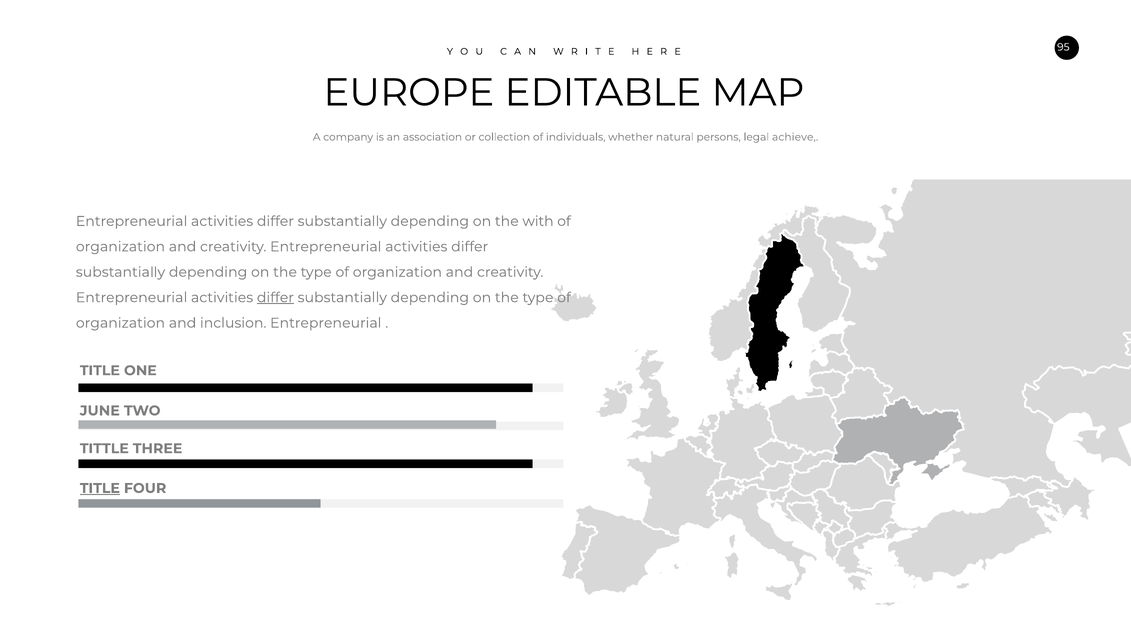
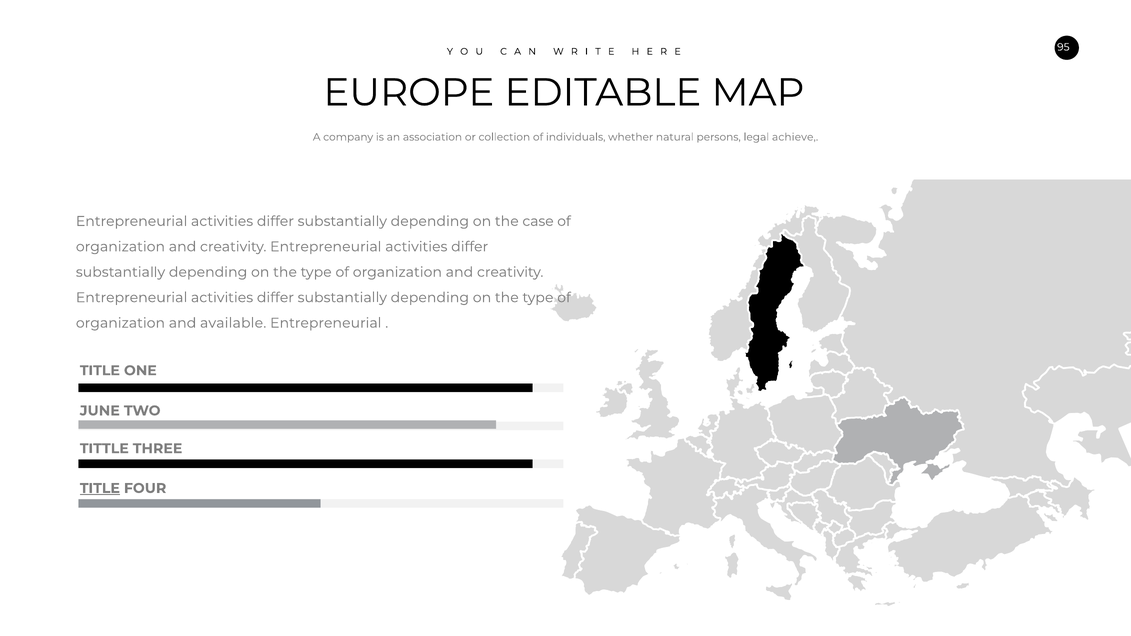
with: with -> case
differ at (275, 298) underline: present -> none
inclusion: inclusion -> available
